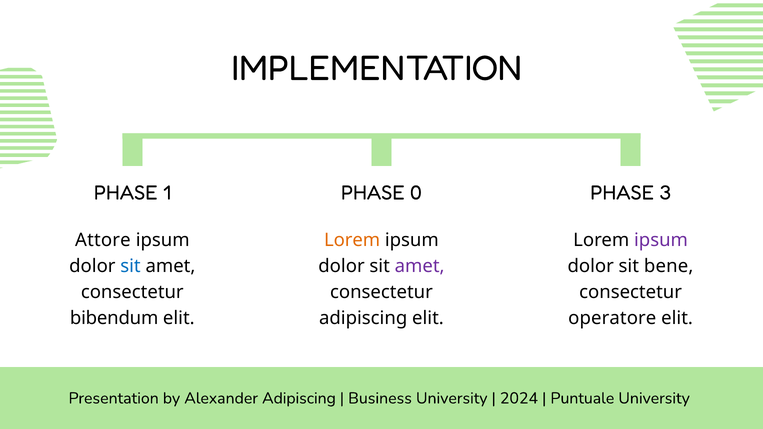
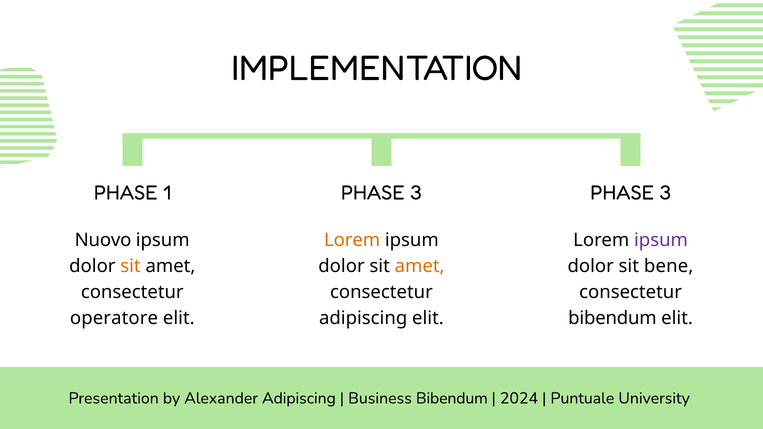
0 at (416, 193): 0 -> 3
Attore: Attore -> Nuovo
sit at (130, 266) colour: blue -> orange
amet at (420, 266) colour: purple -> orange
bibendum: bibendum -> operatore
operatore at (612, 318): operatore -> bibendum
Business University: University -> Bibendum
